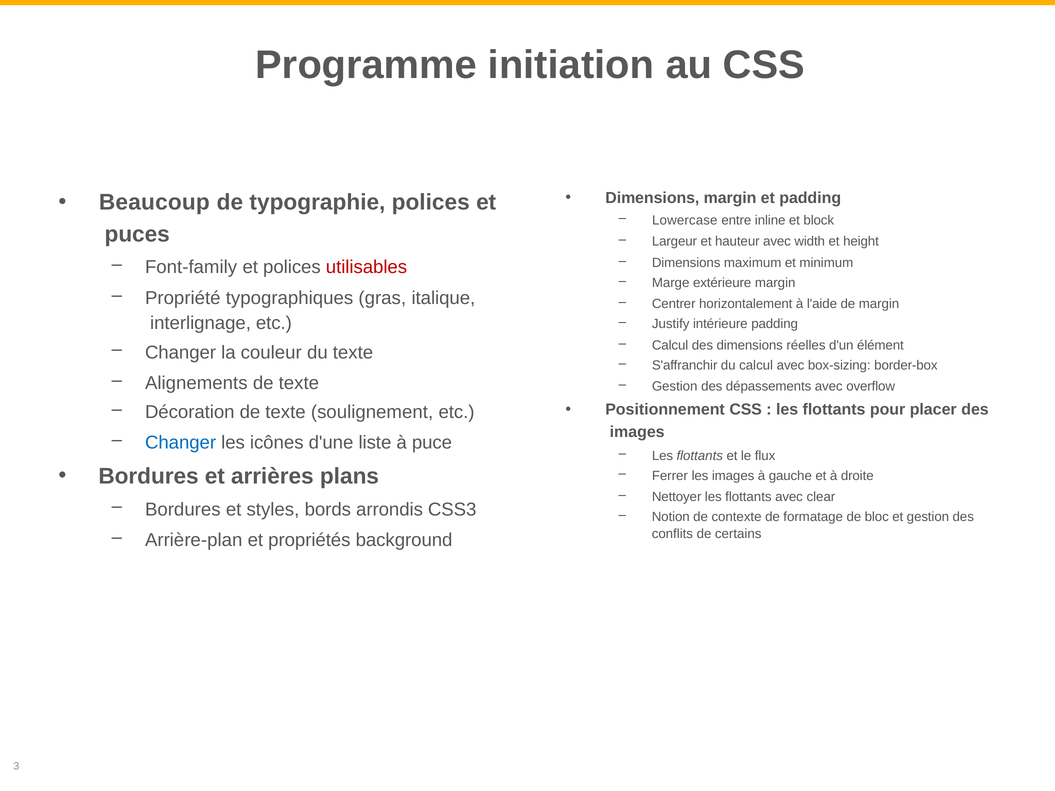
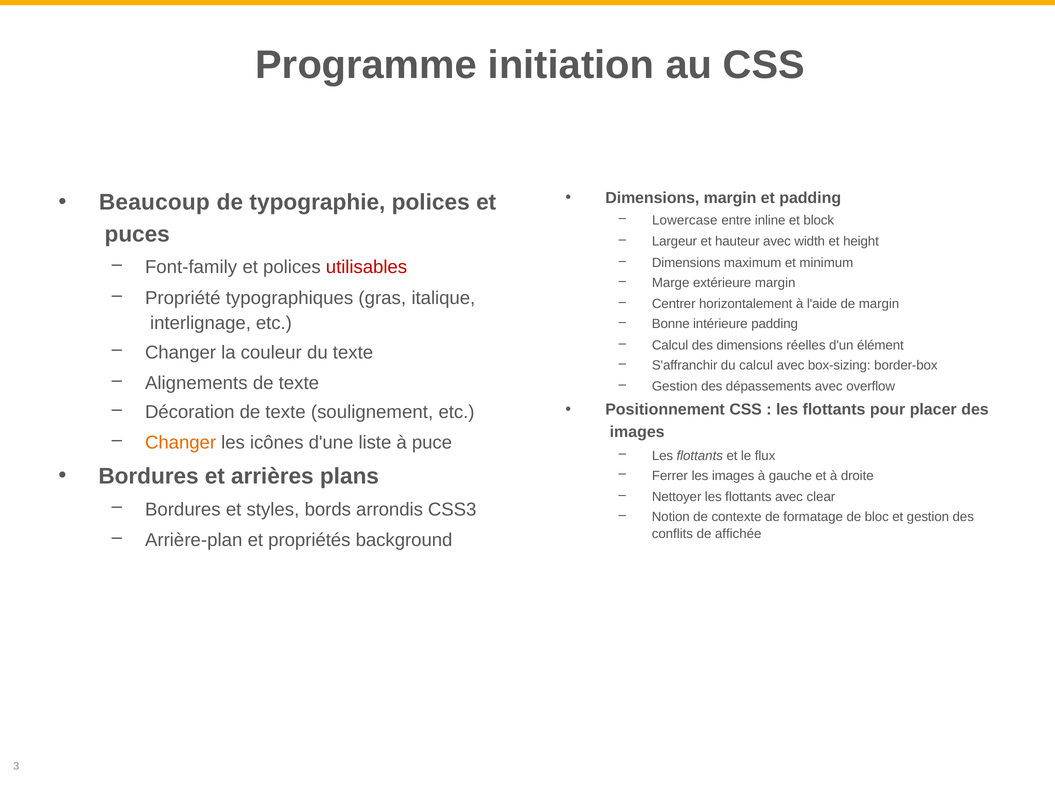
Justify: Justify -> Bonne
Changer at (181, 443) colour: blue -> orange
certains: certains -> affichée
